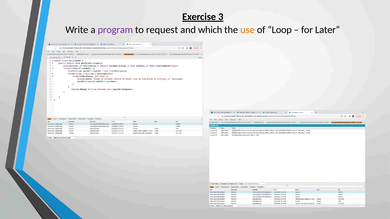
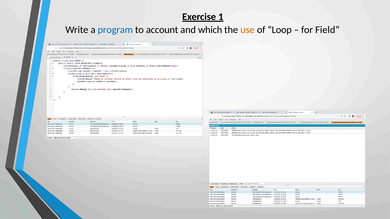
3: 3 -> 1
program colour: purple -> blue
request: request -> account
Later: Later -> Field
